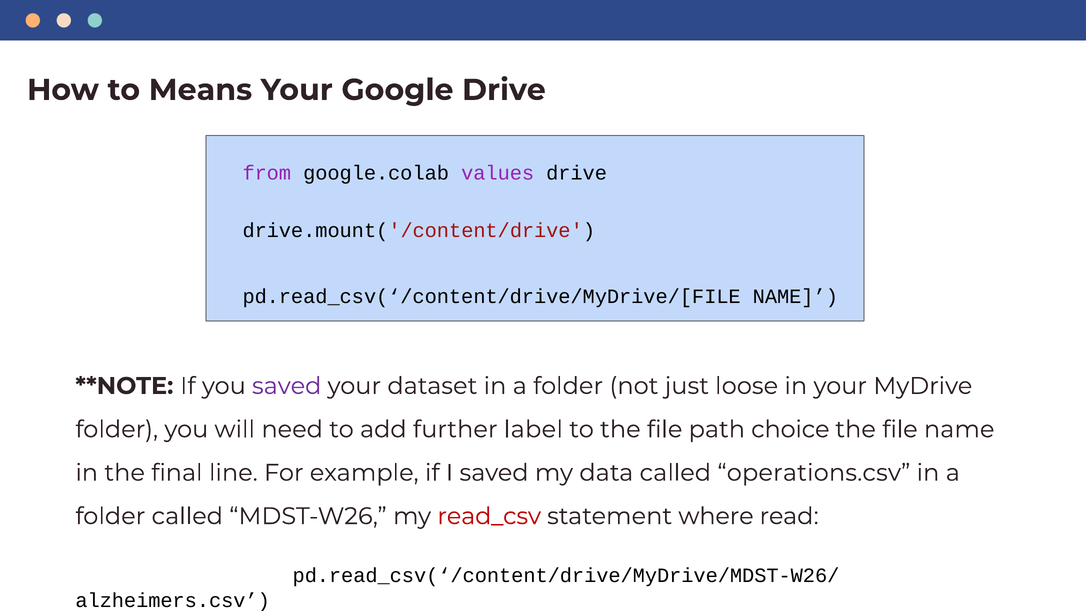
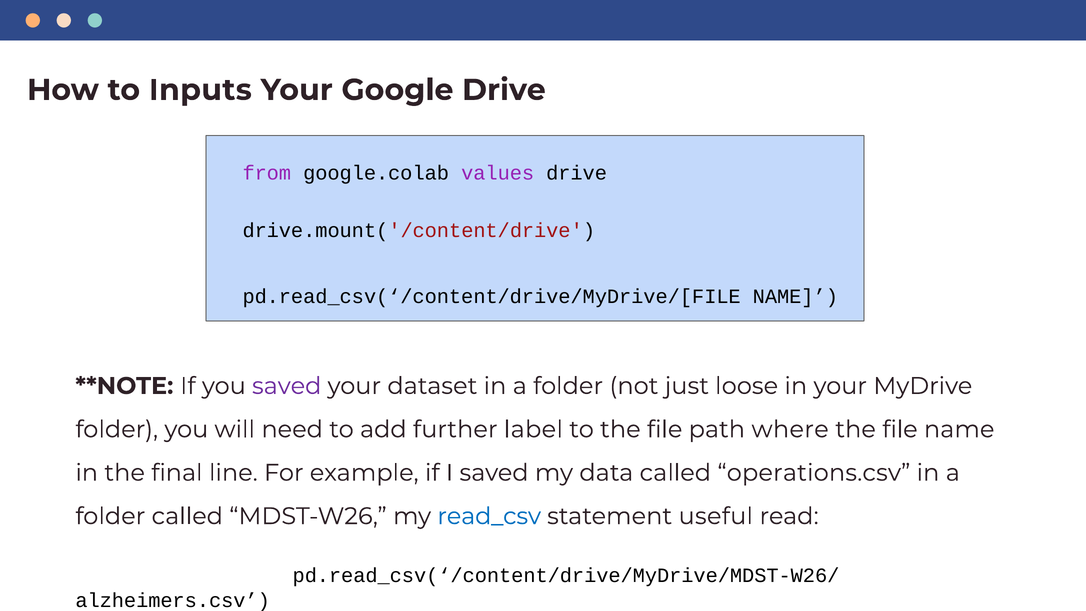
Means: Means -> Inputs
choice: choice -> where
read_csv colour: red -> blue
where: where -> useful
